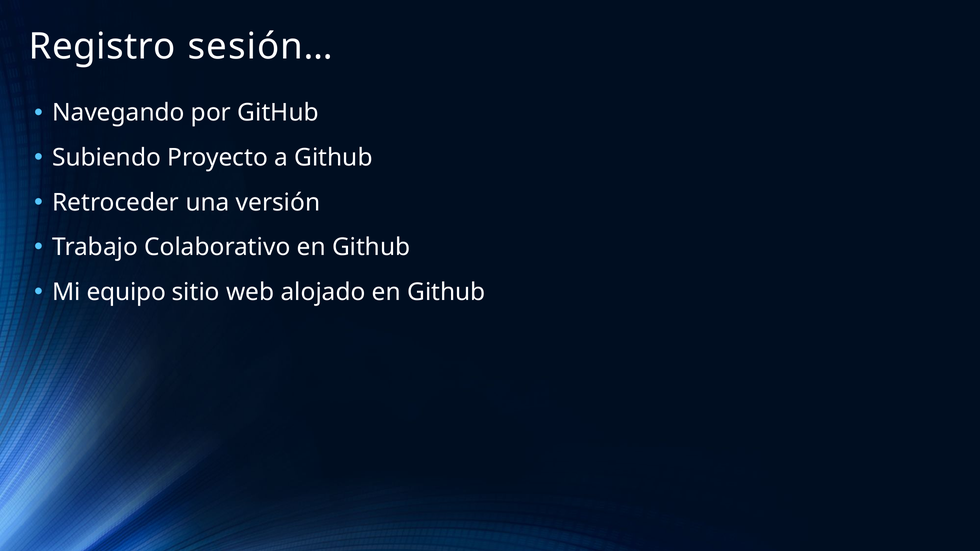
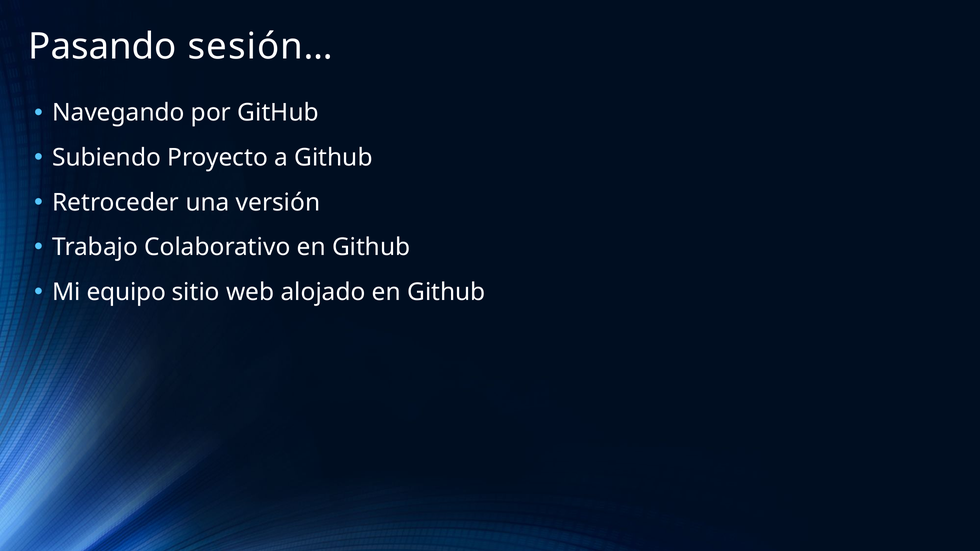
Registro: Registro -> Pasando
